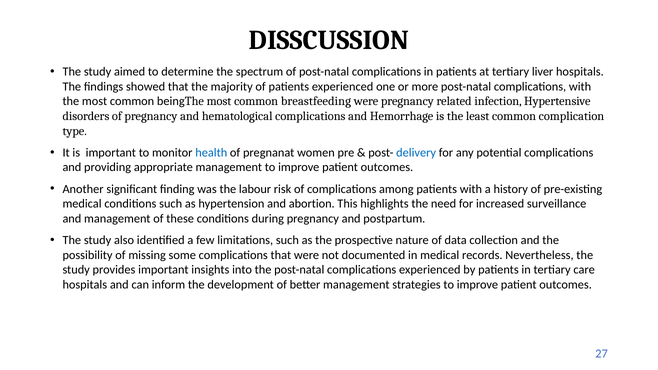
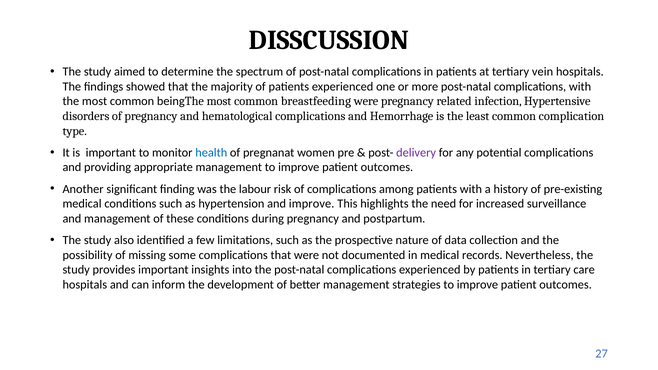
liver: liver -> vein
delivery colour: blue -> purple
and abortion: abortion -> improve
